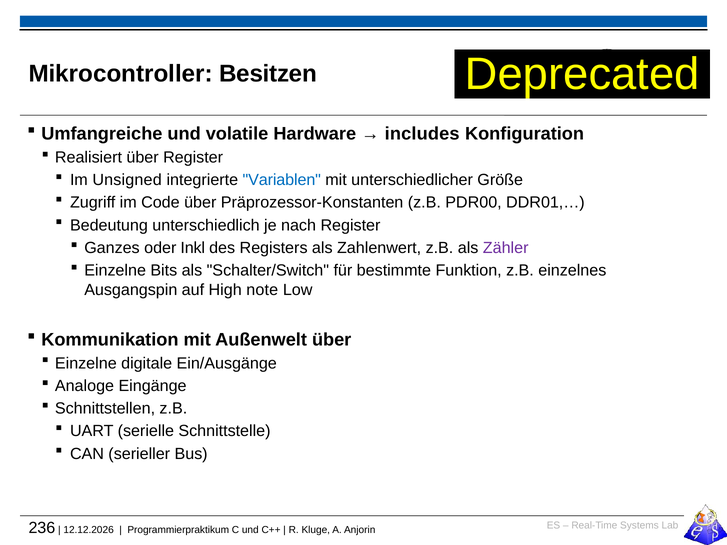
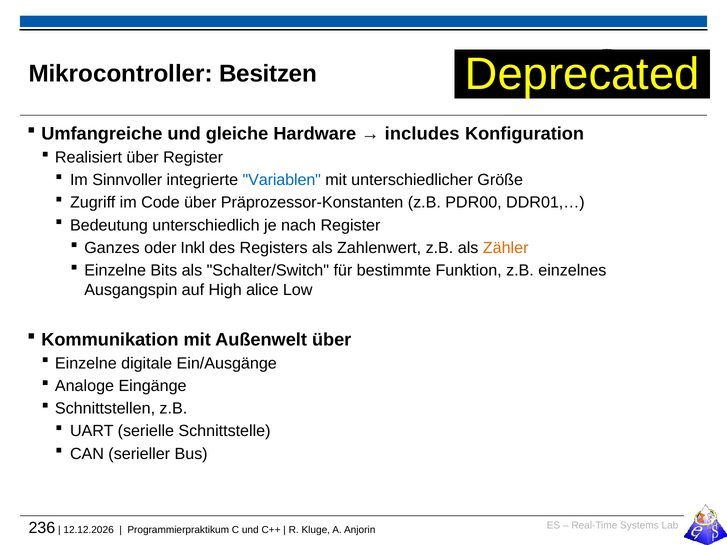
volatile: volatile -> gleiche
Unsigned: Unsigned -> Sinnvoller
Zähler colour: purple -> orange
note: note -> alice
